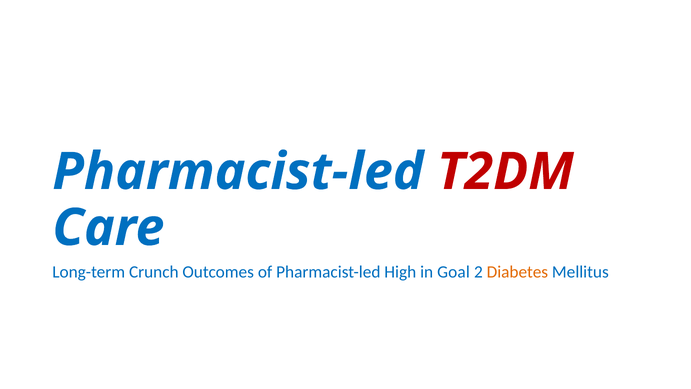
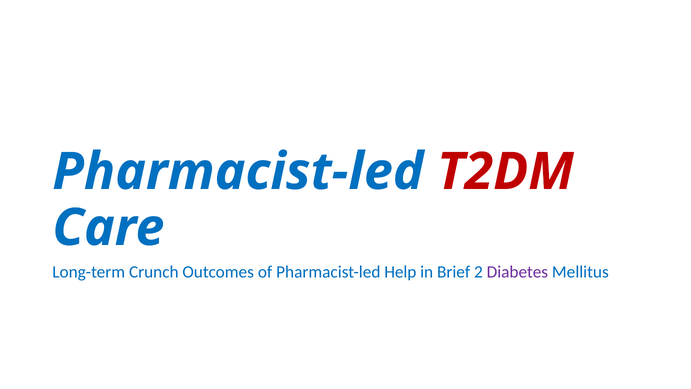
High: High -> Help
Goal: Goal -> Brief
Diabetes colour: orange -> purple
